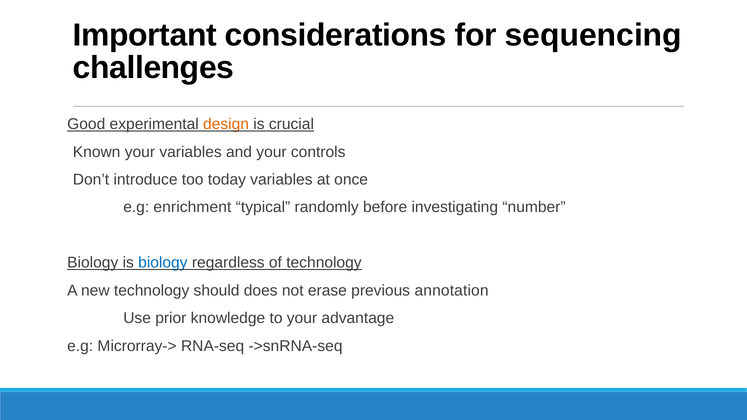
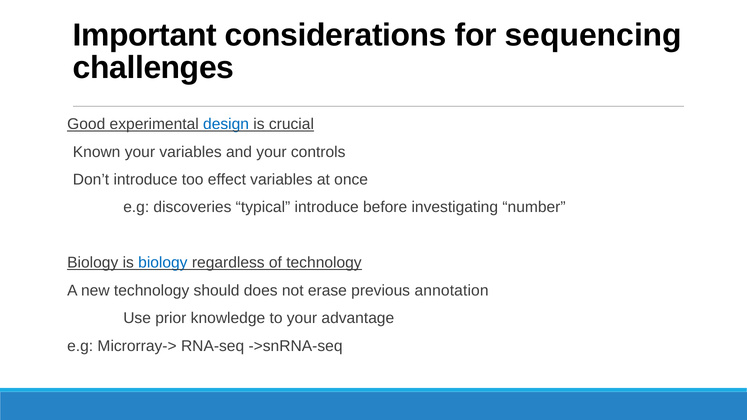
design colour: orange -> blue
today: today -> effect
enrichment: enrichment -> discoveries
typical randomly: randomly -> introduce
